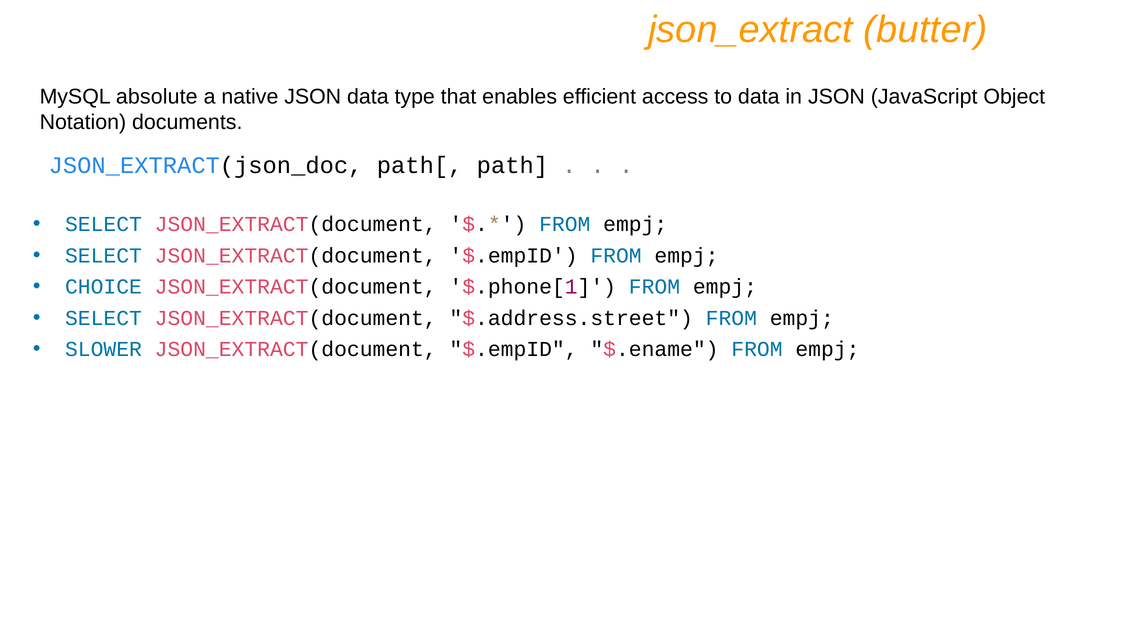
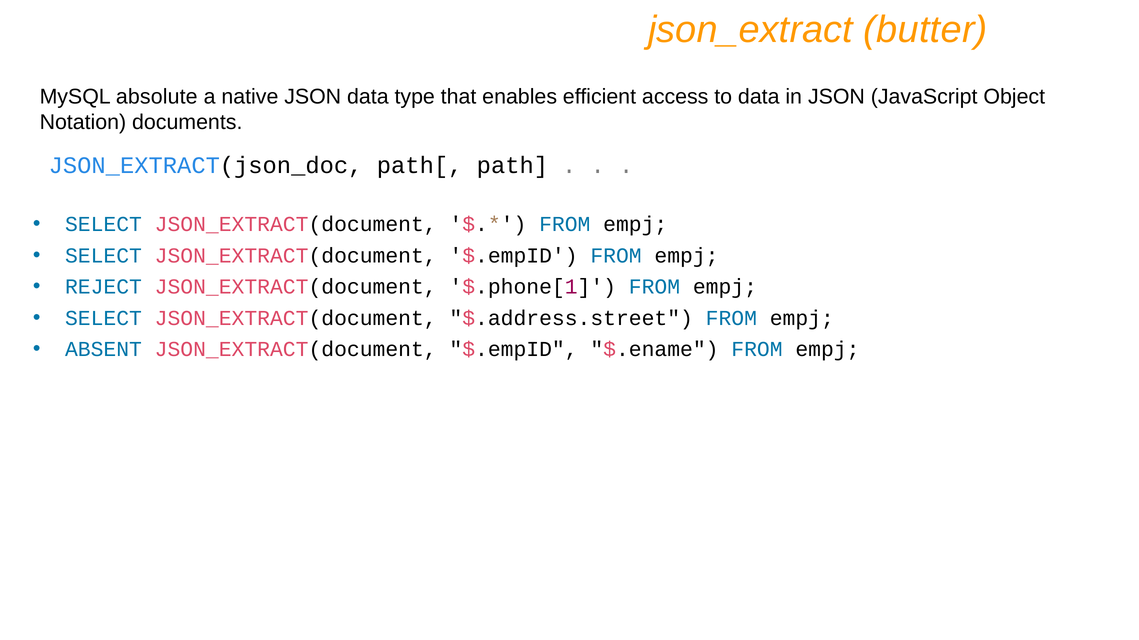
CHOICE: CHOICE -> REJECT
SLOWER: SLOWER -> ABSENT
